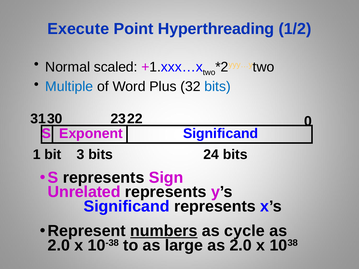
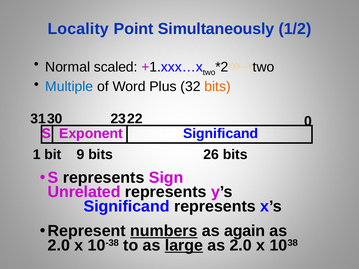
Execute: Execute -> Locality
Hyperthreading: Hyperthreading -> Simultaneously
bits at (218, 87) colour: blue -> orange
3: 3 -> 9
24: 24 -> 26
cycle: cycle -> again
large underline: none -> present
